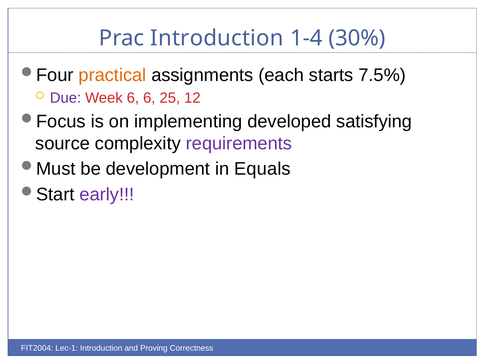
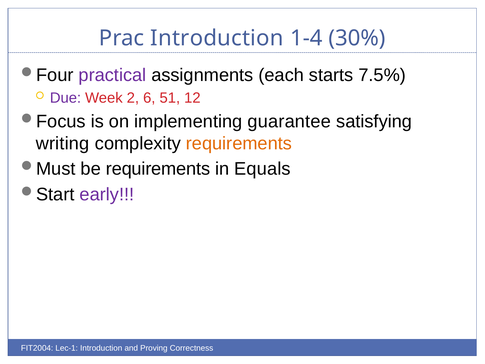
practical colour: orange -> purple
Week 6: 6 -> 2
25: 25 -> 51
developed: developed -> guarantee
source: source -> writing
requirements at (239, 143) colour: purple -> orange
be development: development -> requirements
